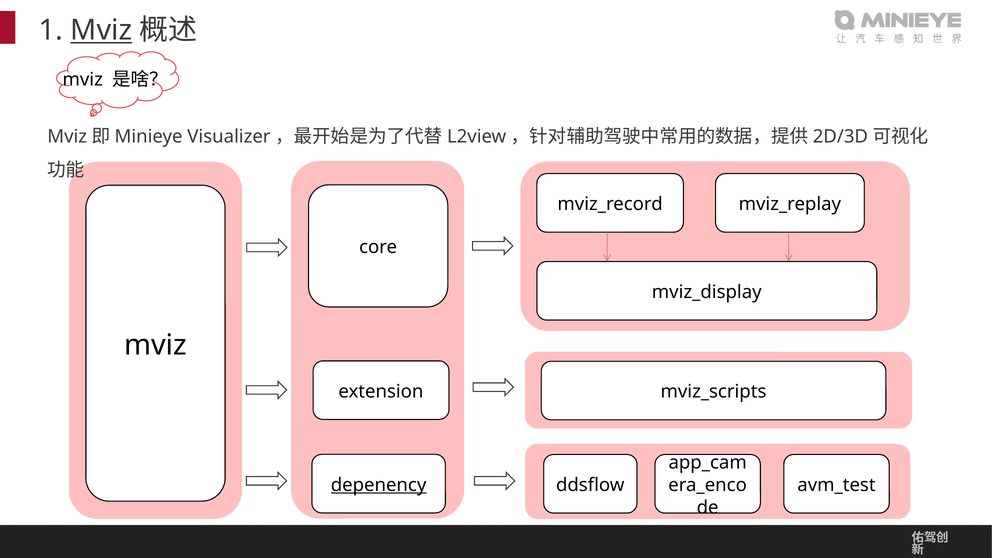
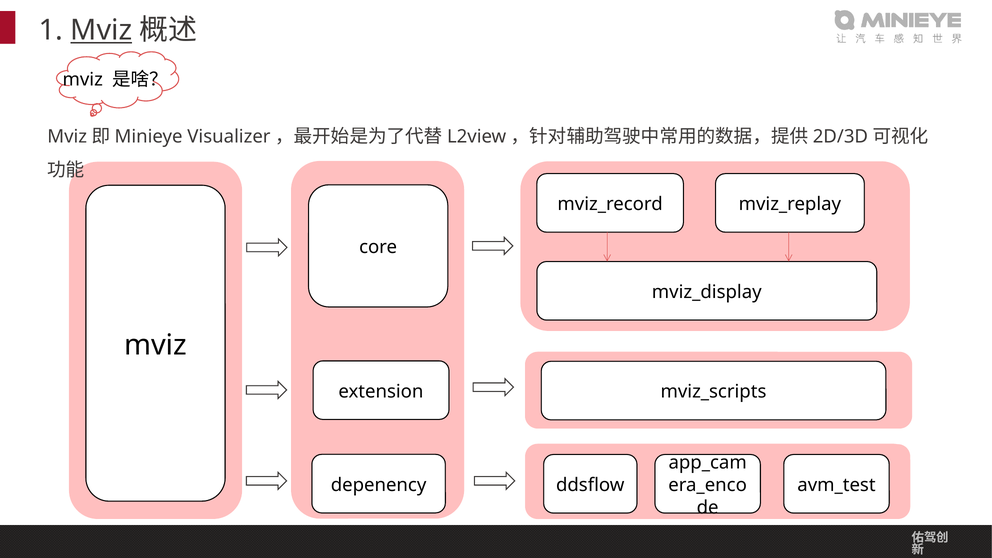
depenency underline: present -> none
